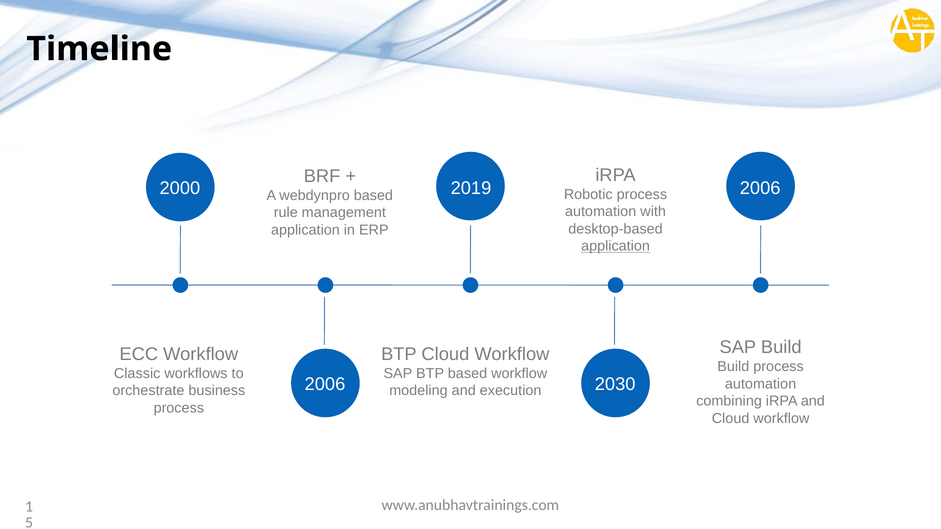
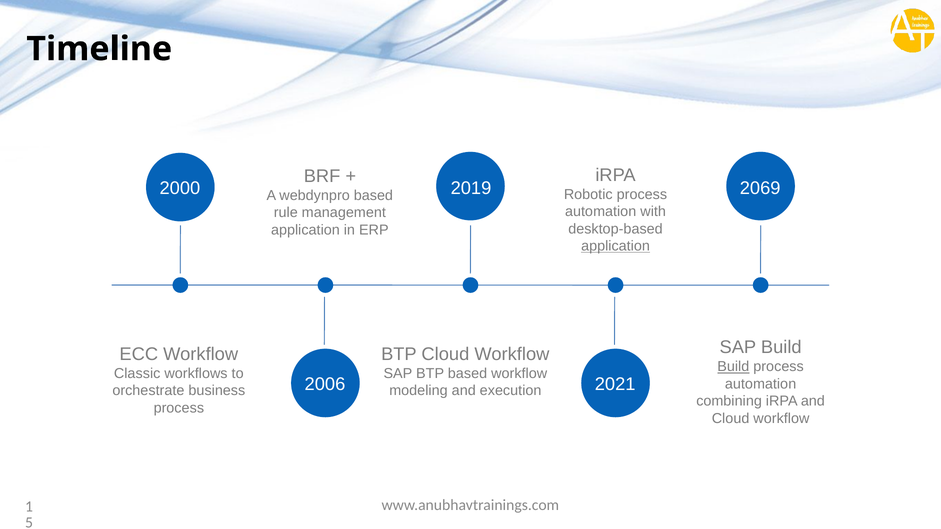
2019 2006: 2006 -> 2069
Build at (733, 367) underline: none -> present
2030: 2030 -> 2021
